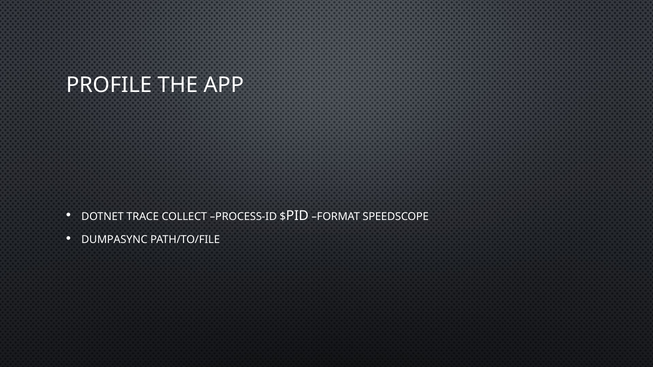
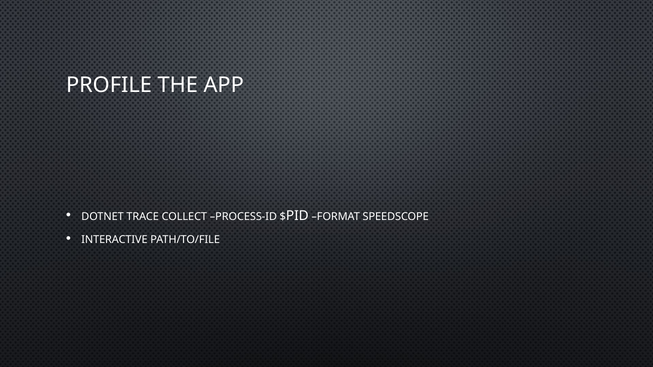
DUMPASYNC: DUMPASYNC -> INTERACTIVE
